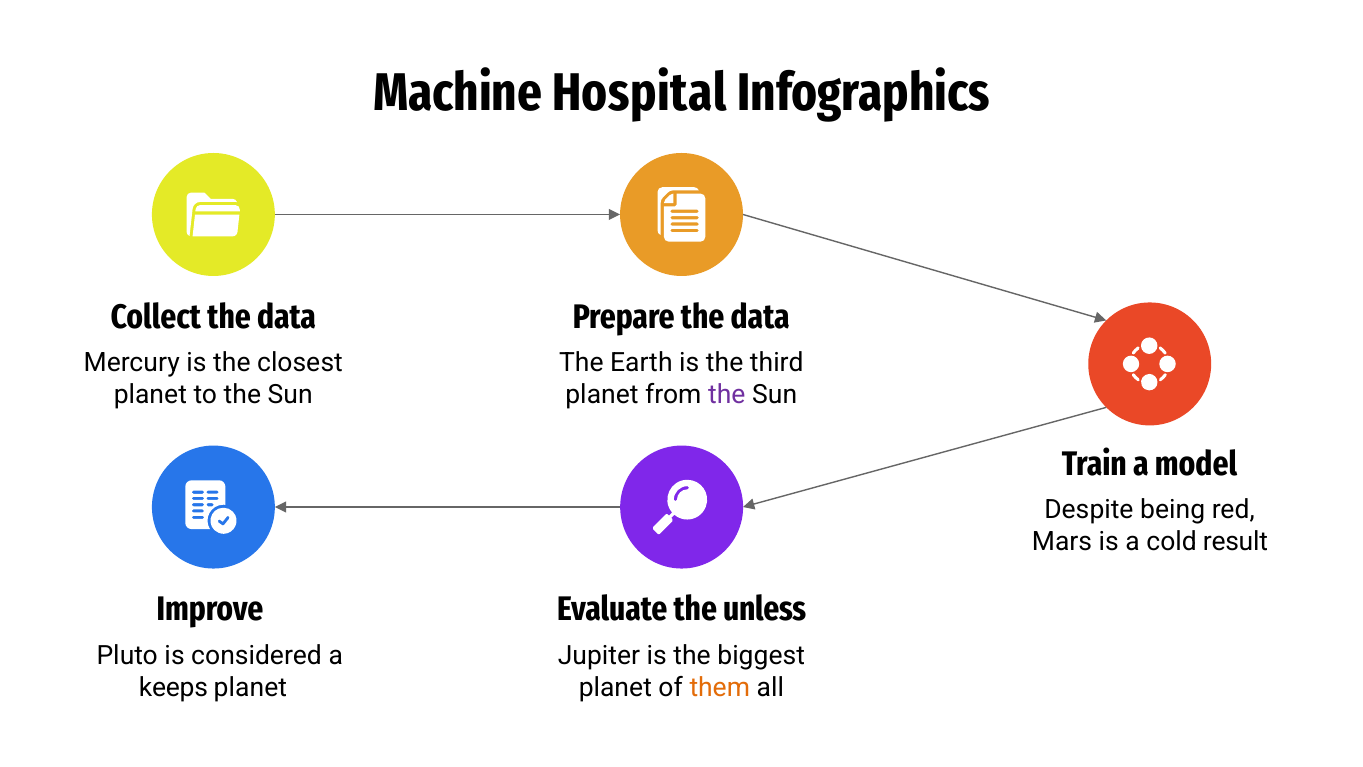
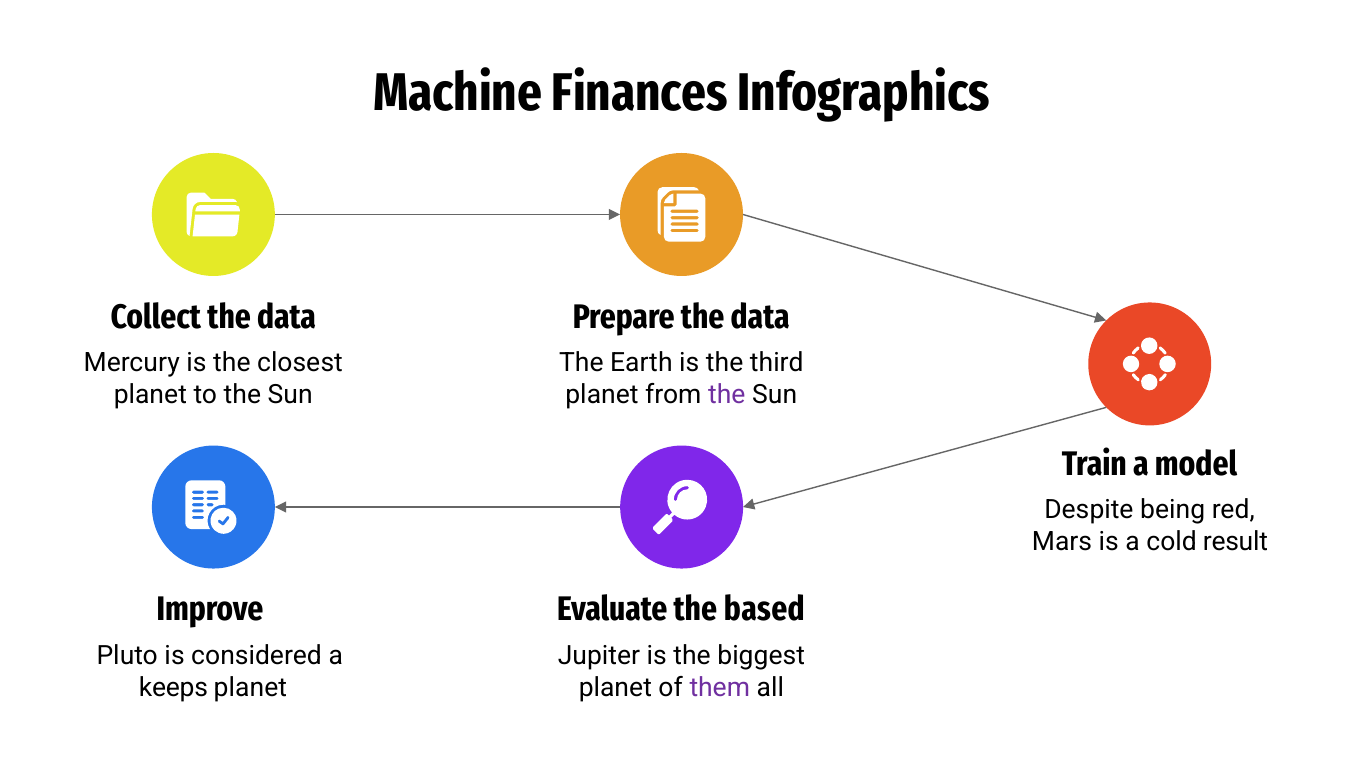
Hospital: Hospital -> Finances
unless: unless -> based
them colour: orange -> purple
